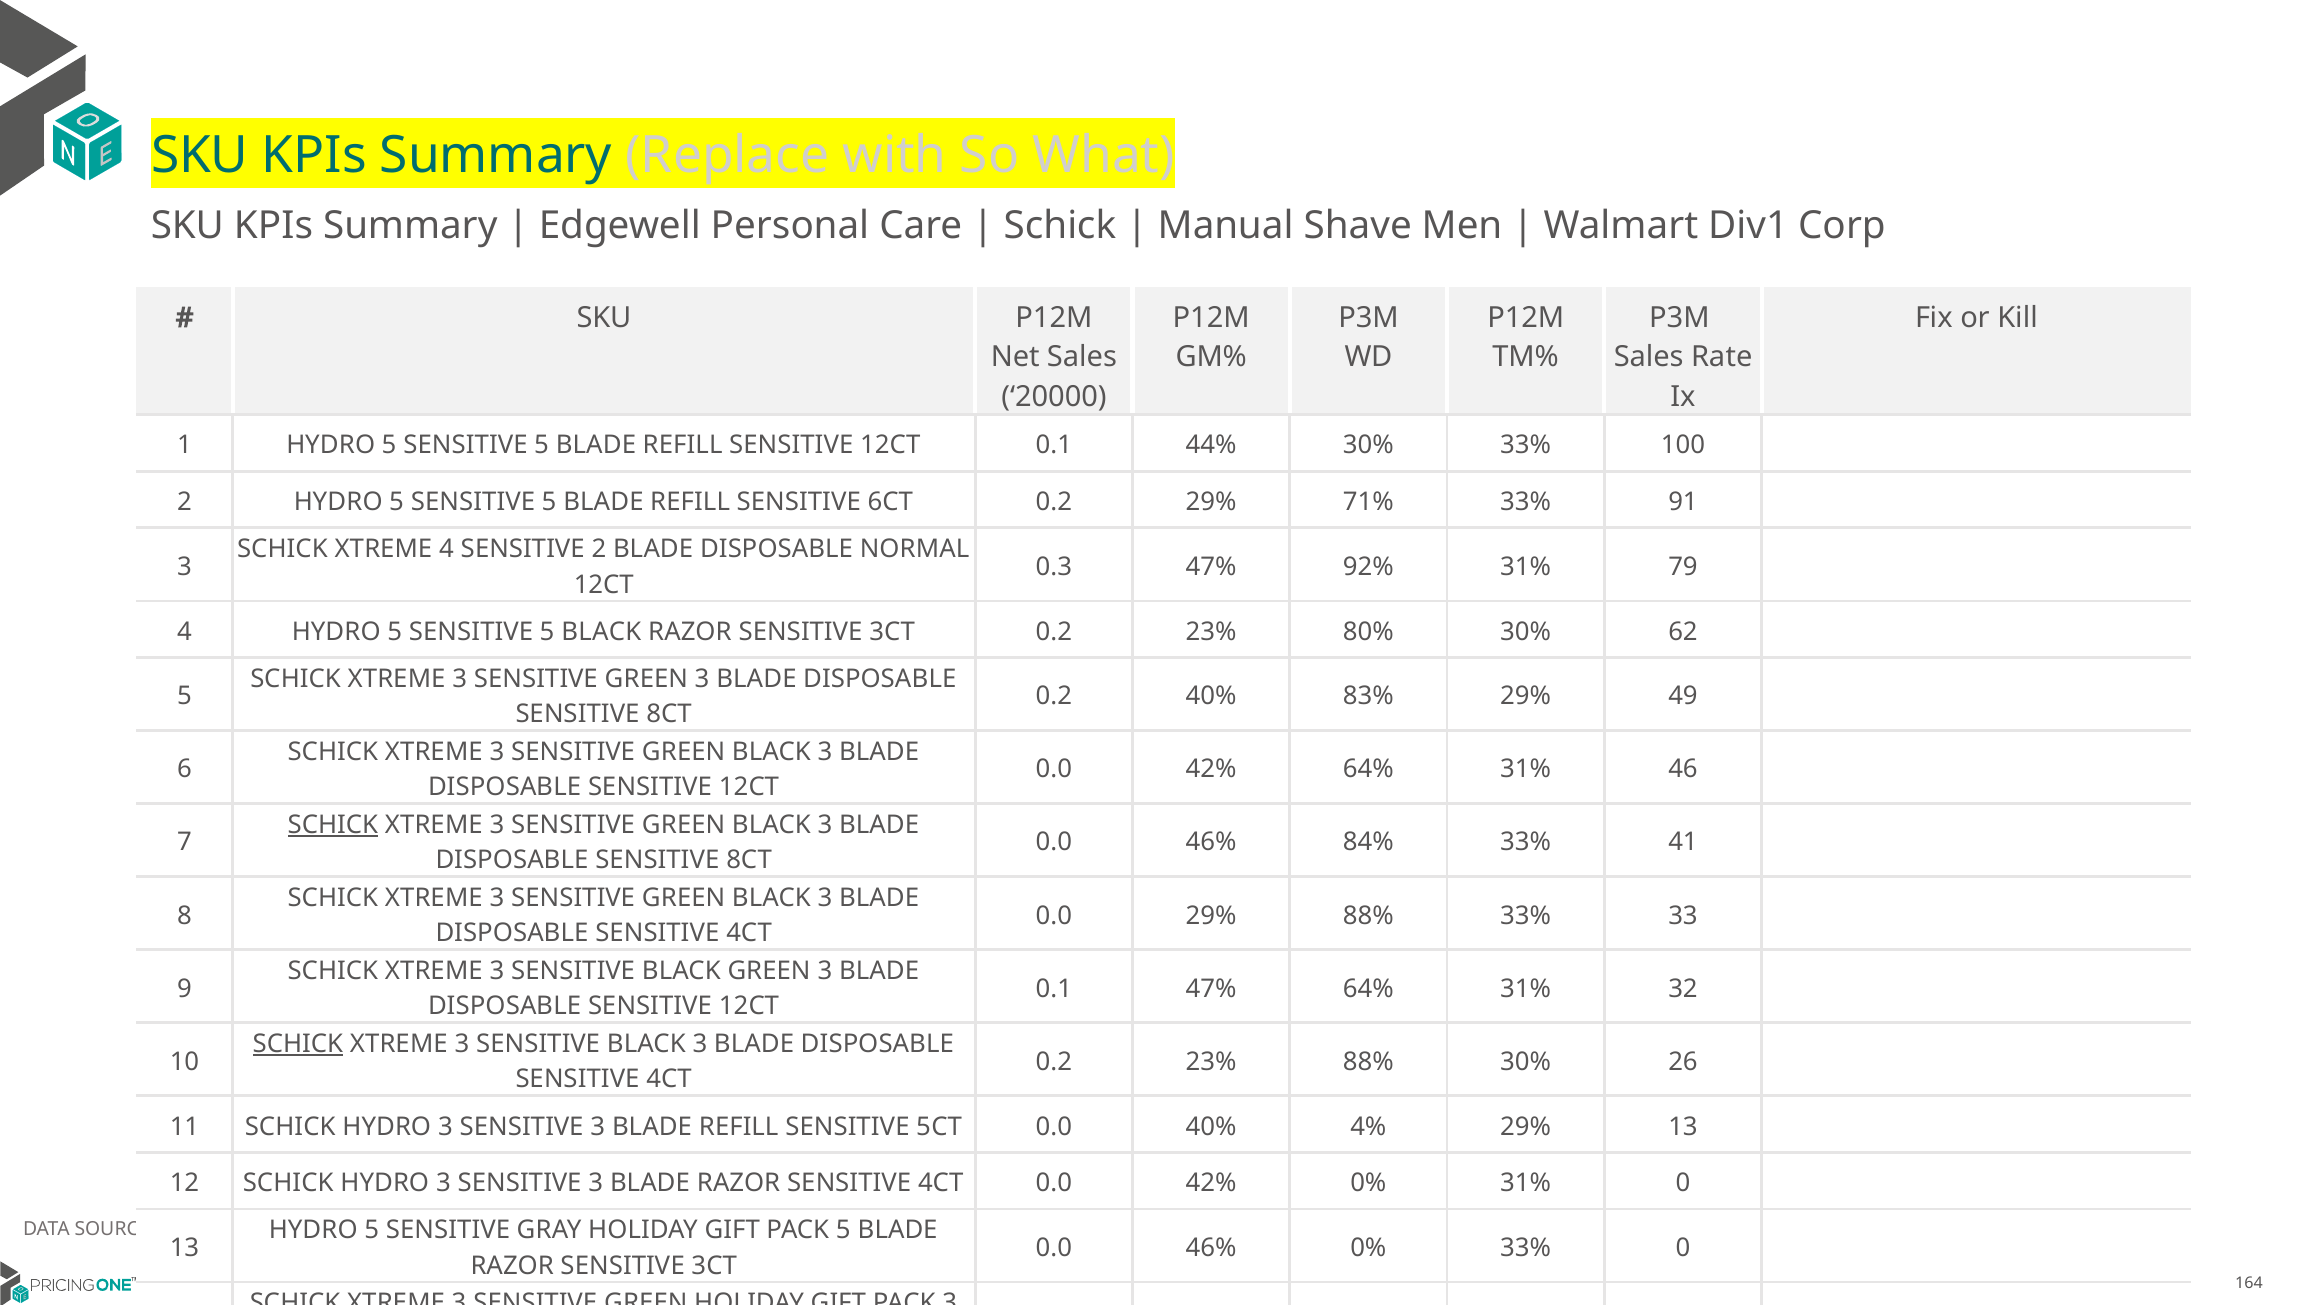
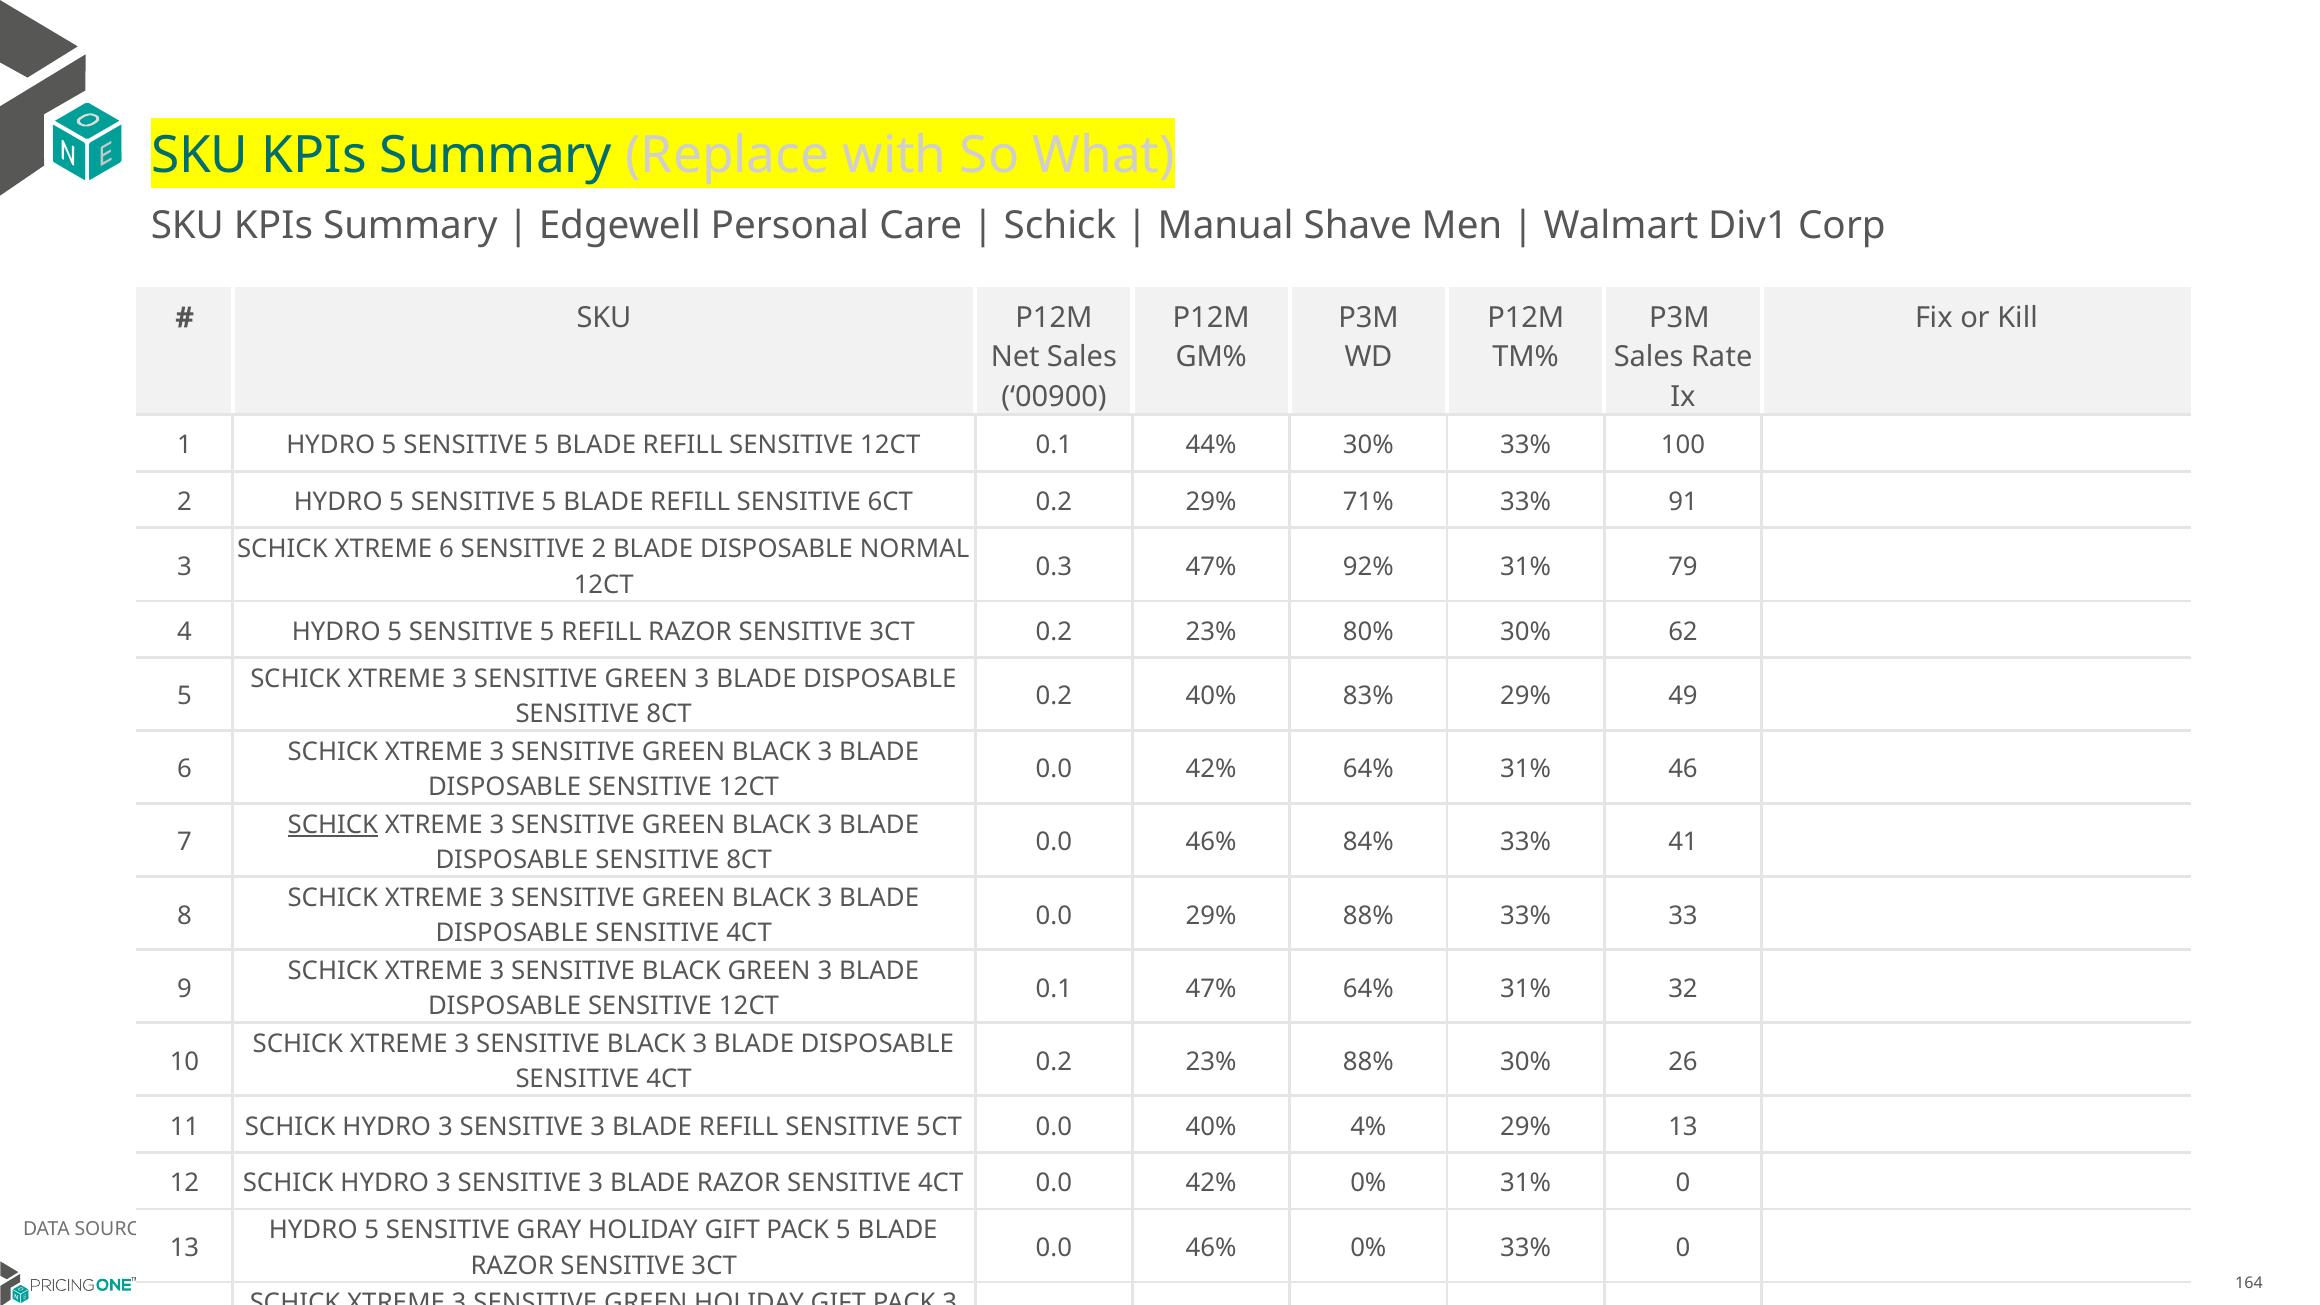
20000: 20000 -> 00900
XTREME 4: 4 -> 6
5 BLACK: BLACK -> REFILL
SCHICK at (298, 1044) underline: present -> none
